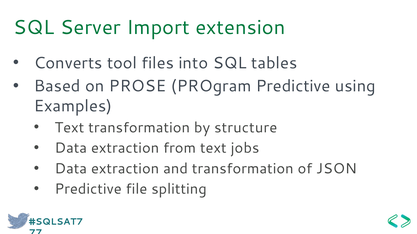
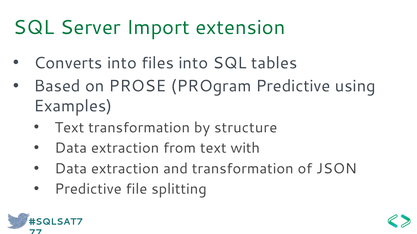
Converts tool: tool -> into
jobs: jobs -> with
